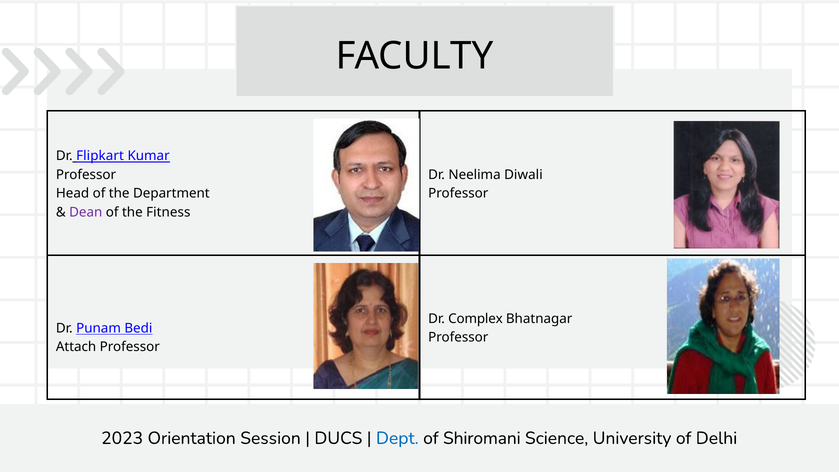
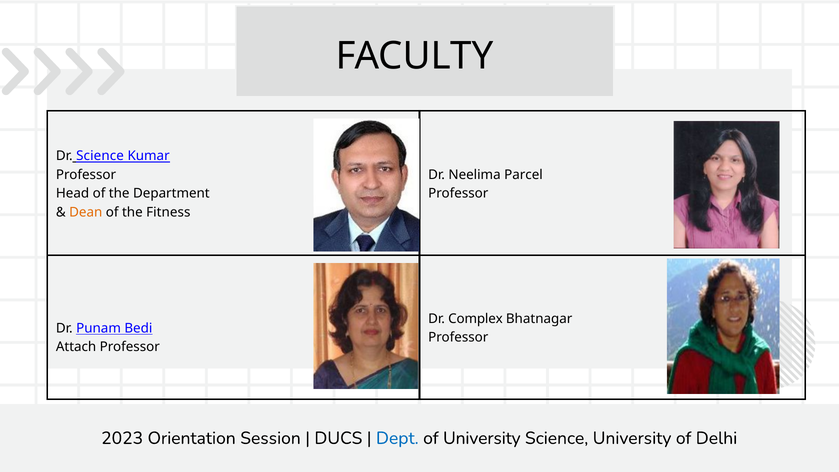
Dr Flipkart: Flipkart -> Science
Diwali: Diwali -> Parcel
Dean colour: purple -> orange
of Shiromani: Shiromani -> University
